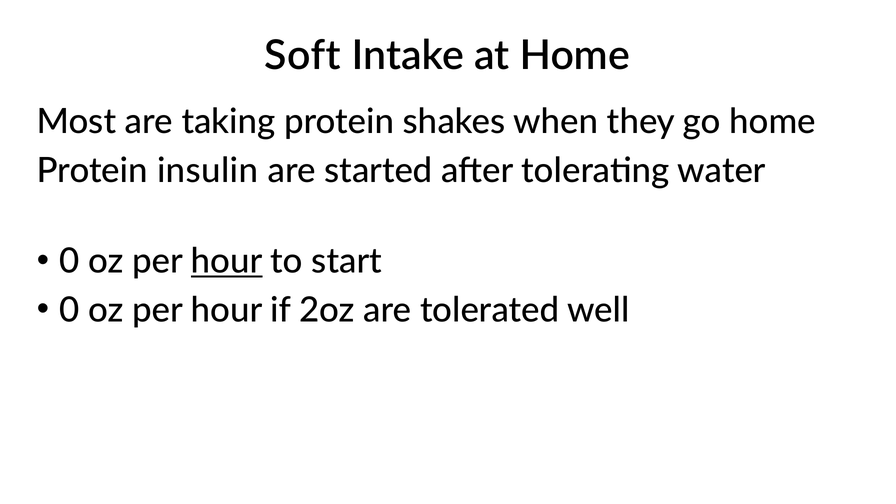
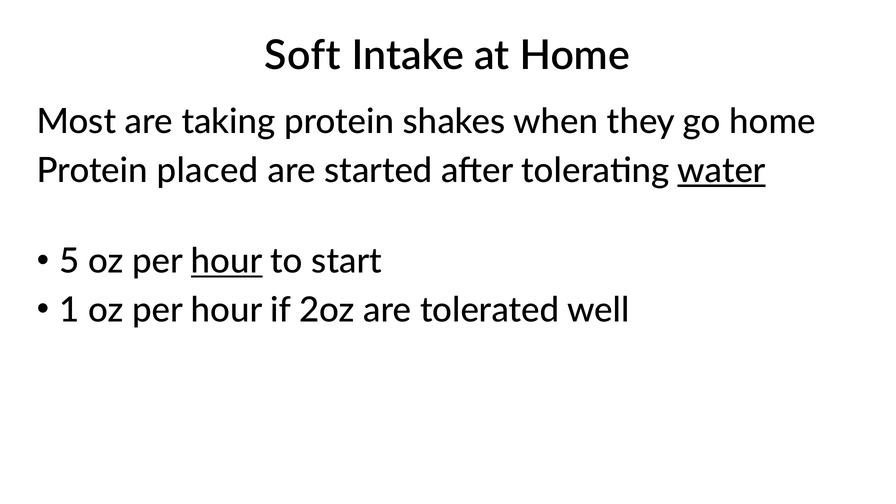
insulin: insulin -> placed
water underline: none -> present
0 at (69, 261): 0 -> 5
0 at (69, 310): 0 -> 1
